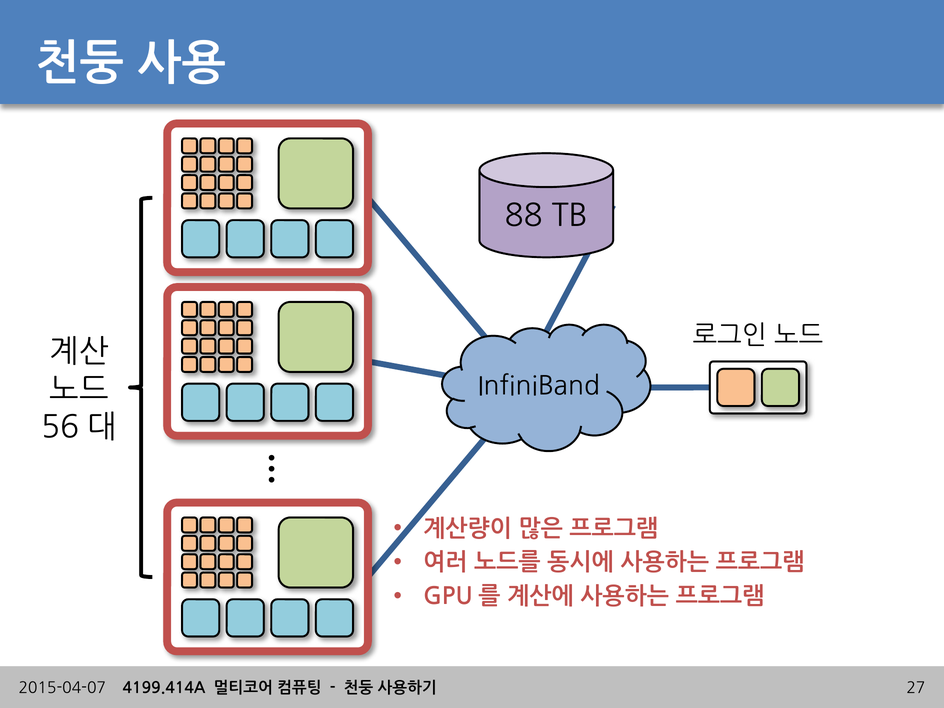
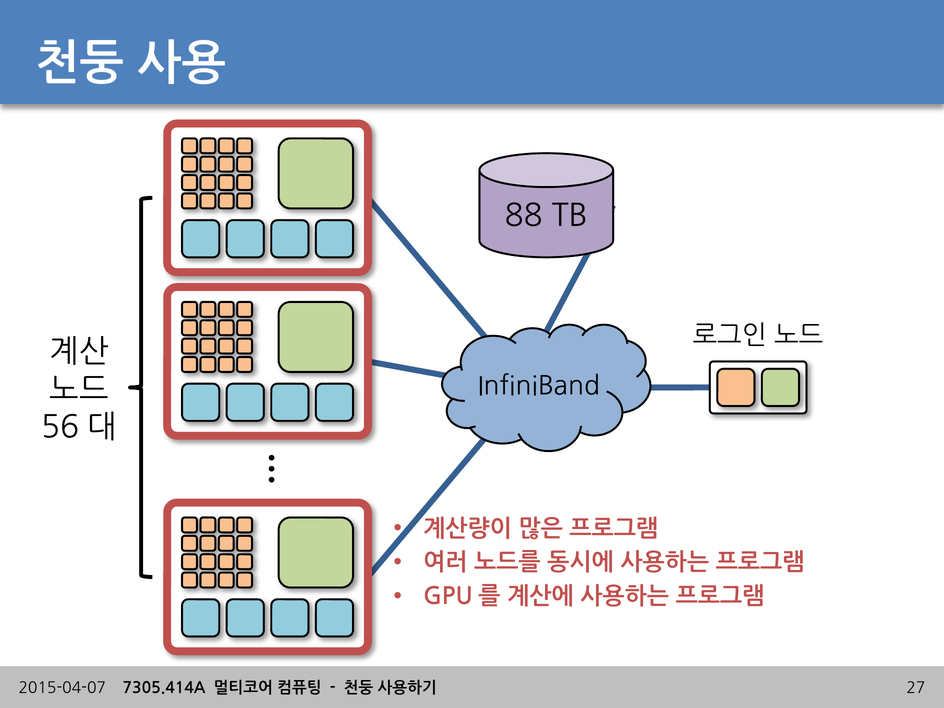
4199.414A: 4199.414A -> 7305.414A
